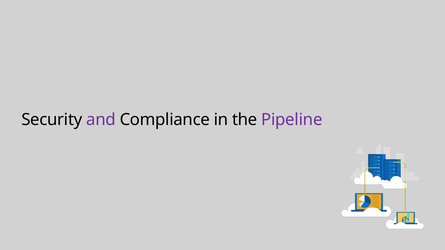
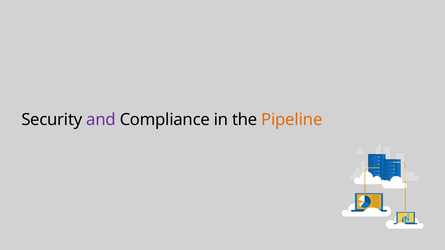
Pipeline colour: purple -> orange
